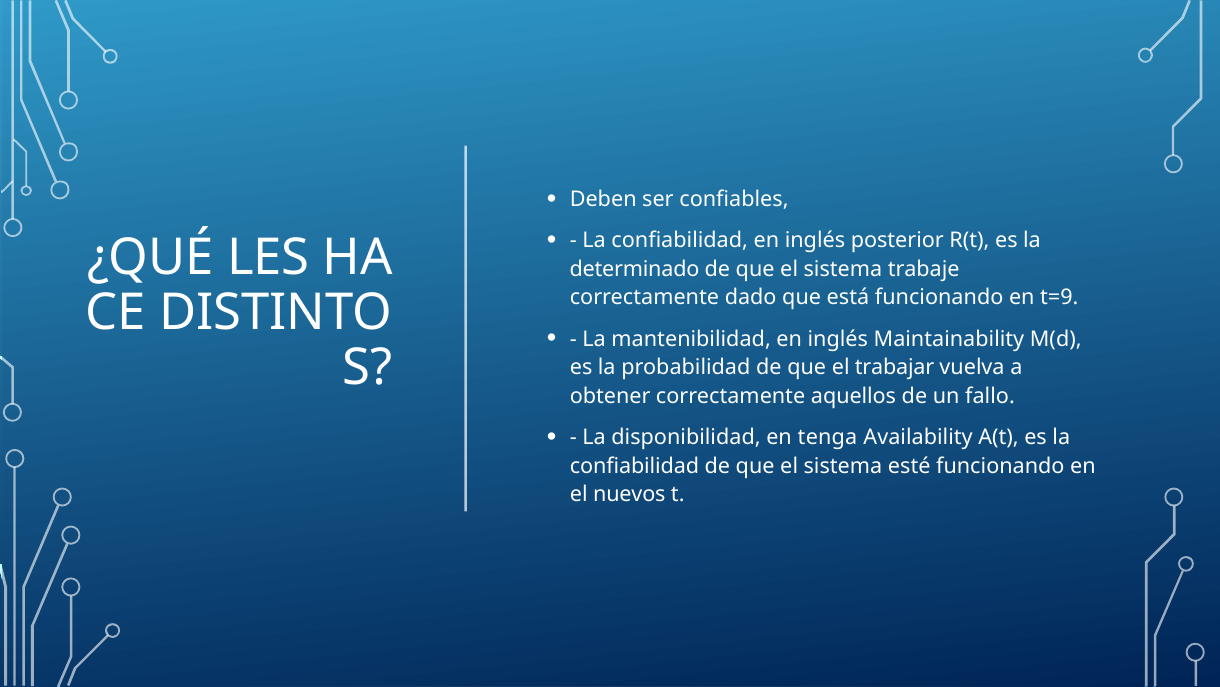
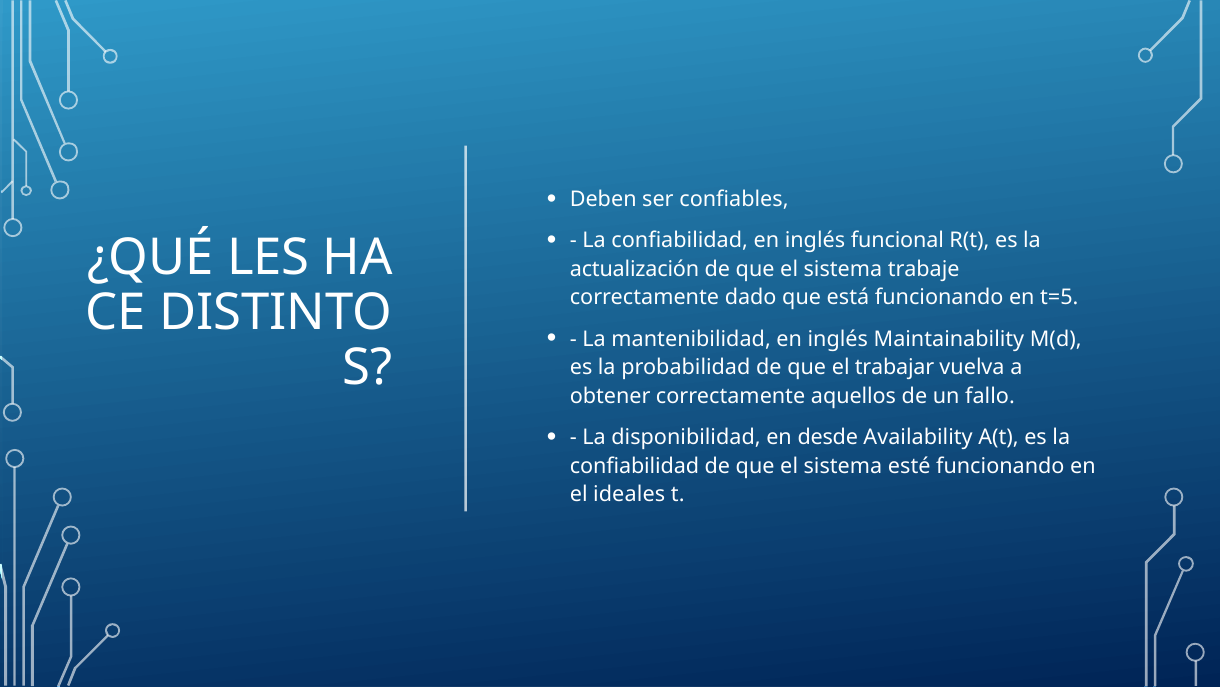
posterior: posterior -> funcional
determinado: determinado -> actualización
t=9: t=9 -> t=5
tenga: tenga -> desde
nuevos: nuevos -> ideales
